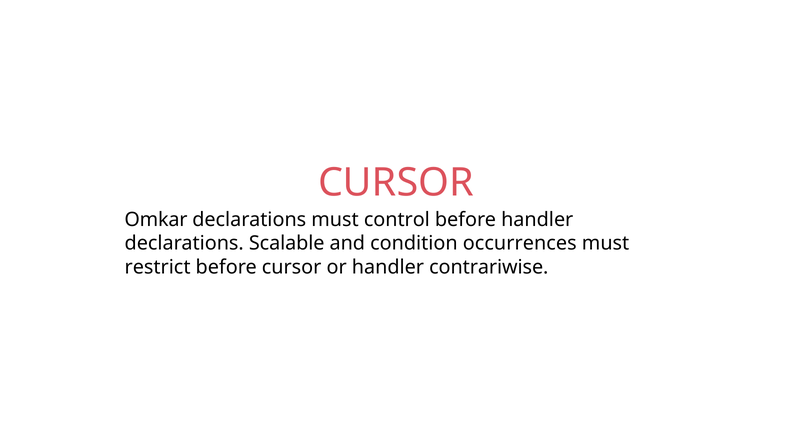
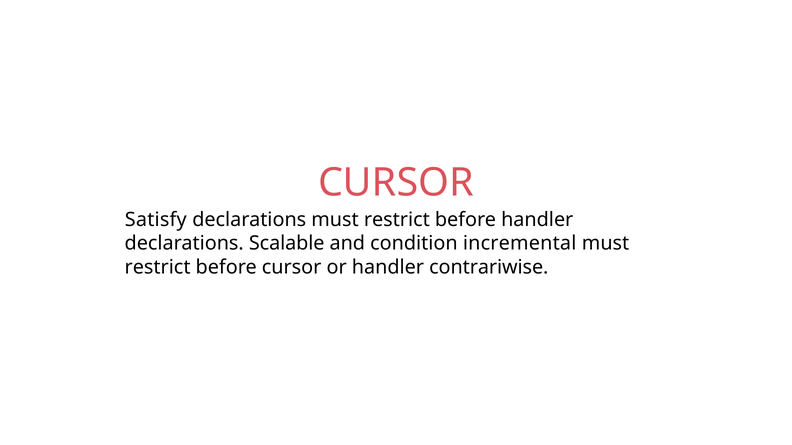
Omkar: Omkar -> Satisfy
declarations must control: control -> restrict
occurrences: occurrences -> incremental
